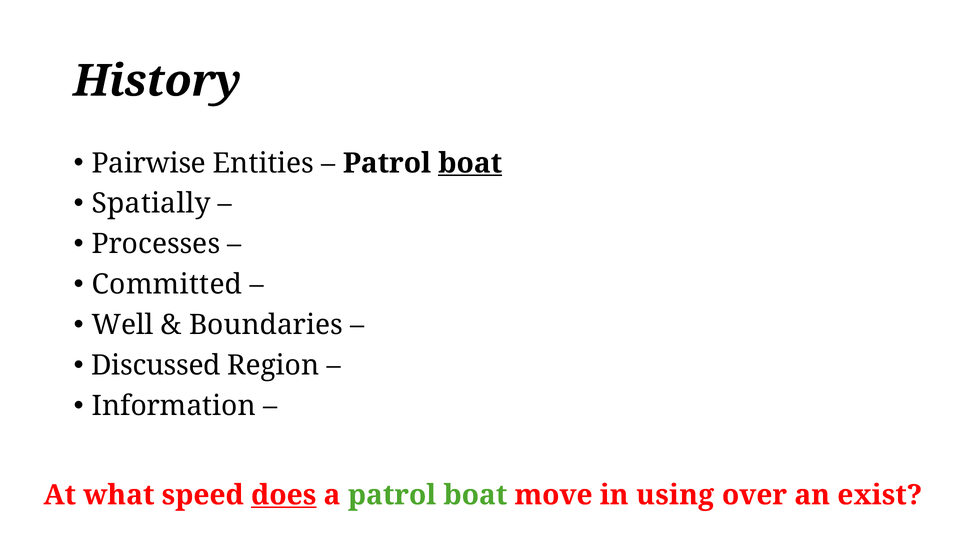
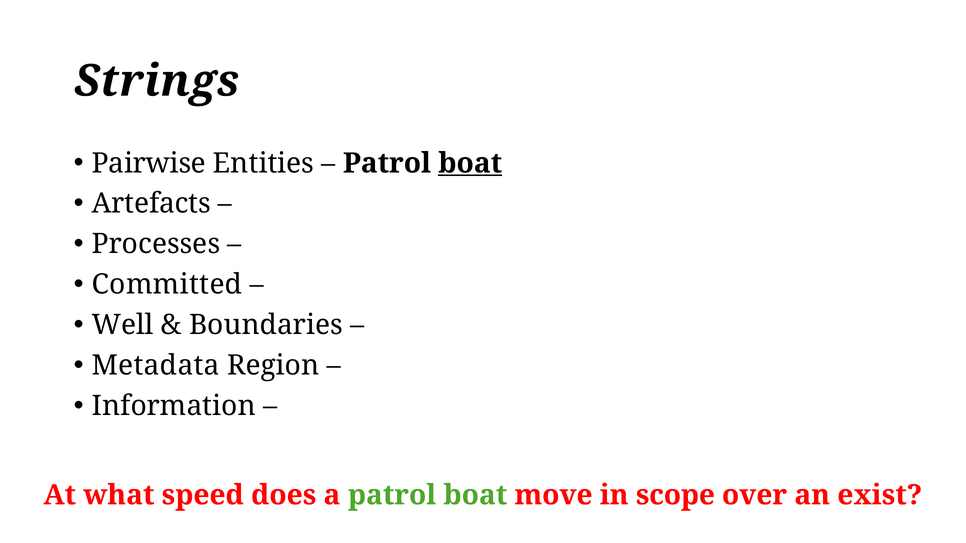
History: History -> Strings
Spatially: Spatially -> Artefacts
Discussed: Discussed -> Metadata
does underline: present -> none
using: using -> scope
